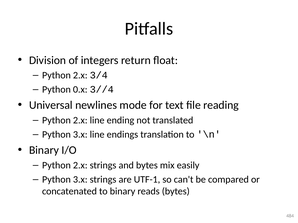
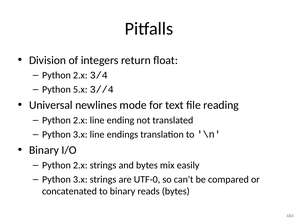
0.x: 0.x -> 5.x
UTF-1: UTF-1 -> UTF-0
